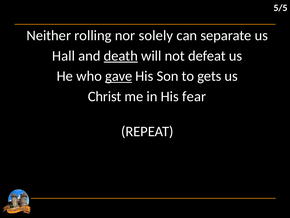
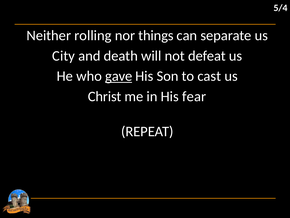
5/5: 5/5 -> 5/4
solely: solely -> things
Hall: Hall -> City
death underline: present -> none
gets: gets -> cast
